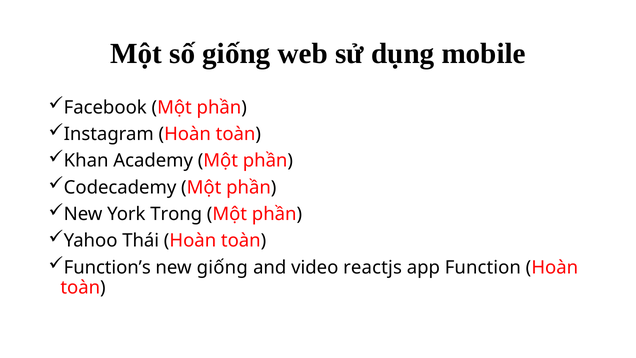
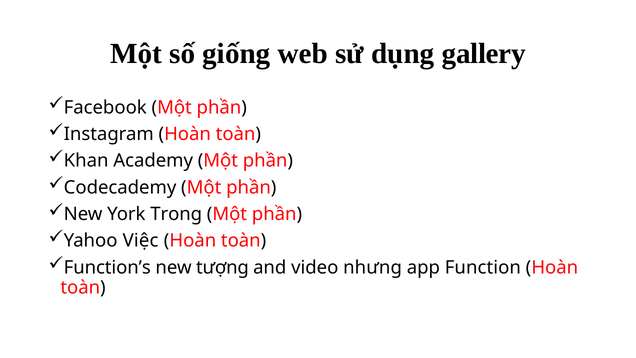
mobile: mobile -> gallery
Thái: Thái -> Việc
new giống: giống -> tượng
reactjs: reactjs -> nhưng
